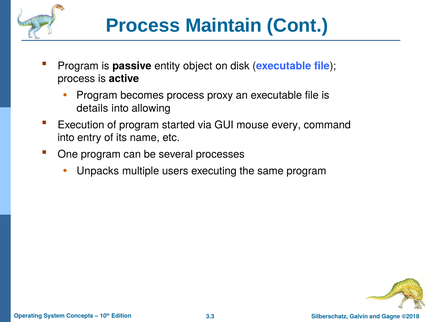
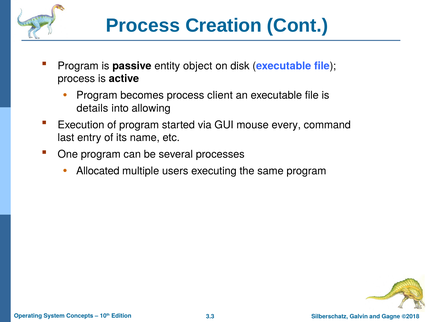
Maintain: Maintain -> Creation
proxy: proxy -> client
into at (66, 138): into -> last
Unpacks: Unpacks -> Allocated
